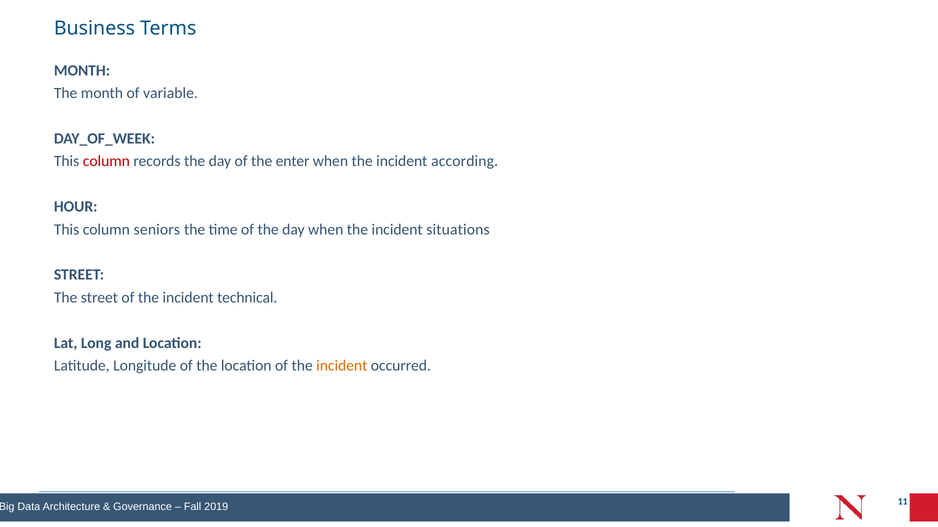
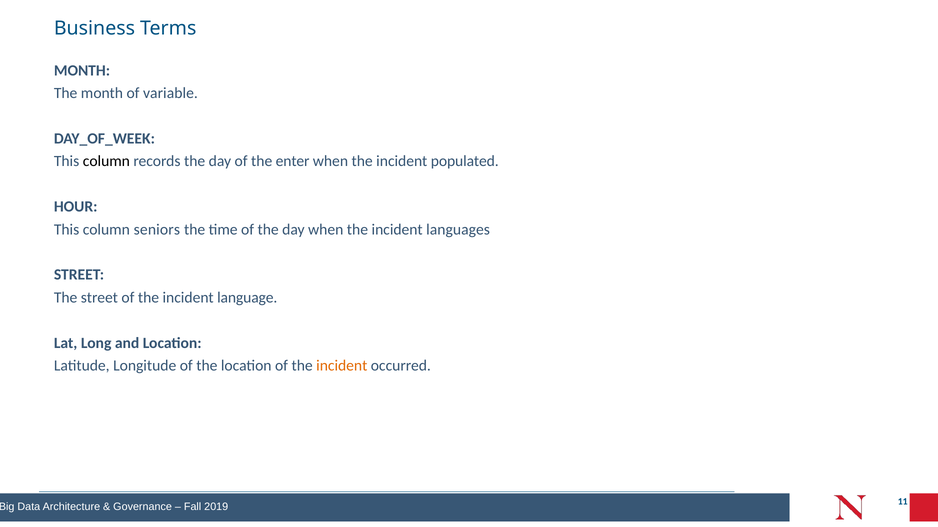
column at (106, 161) colour: red -> black
according: according -> populated
situations: situations -> languages
technical: technical -> language
